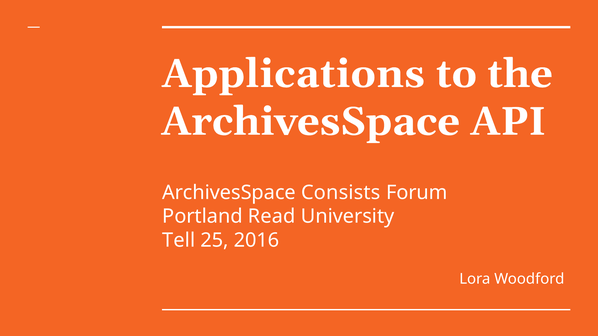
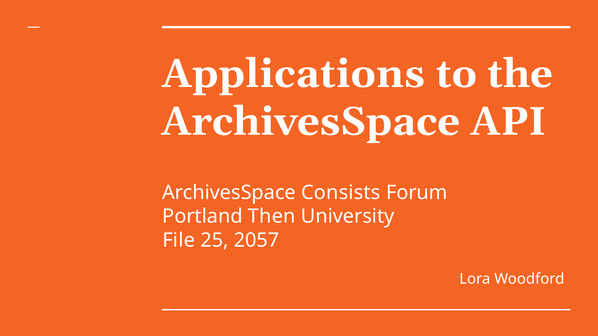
Read: Read -> Then
Tell: Tell -> File
2016: 2016 -> 2057
